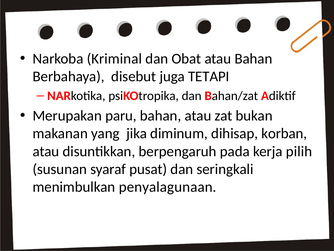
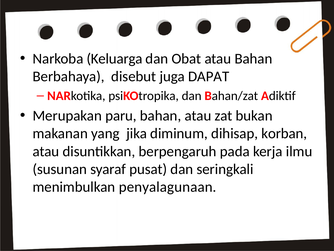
Kriminal: Kriminal -> Keluarga
TETAPI: TETAPI -> DAPAT
pilih: pilih -> ilmu
